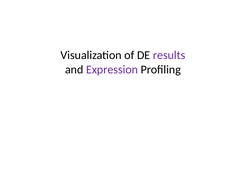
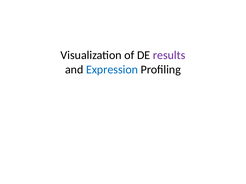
Expression colour: purple -> blue
